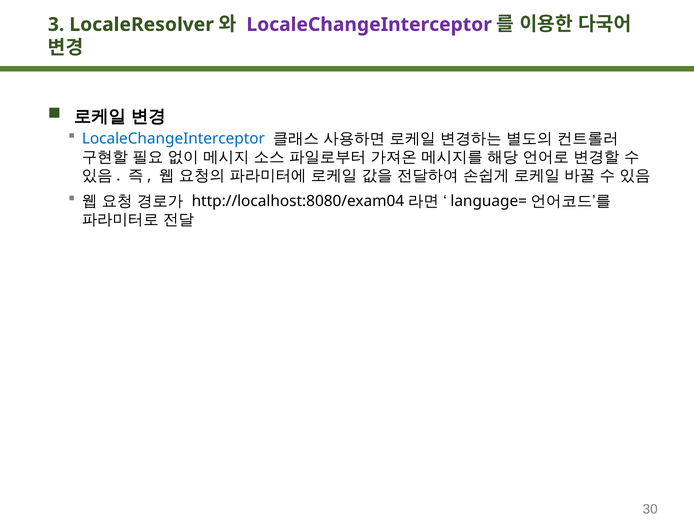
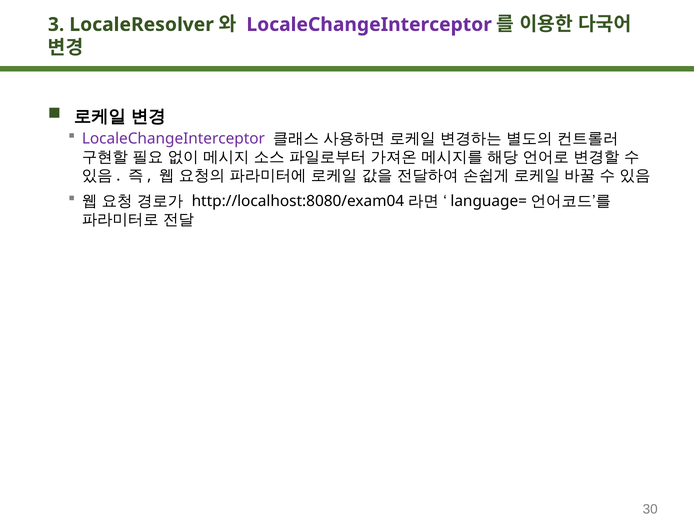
LocaleChangeInterceptor at (173, 139) colour: blue -> purple
